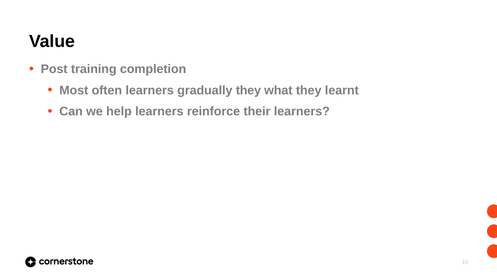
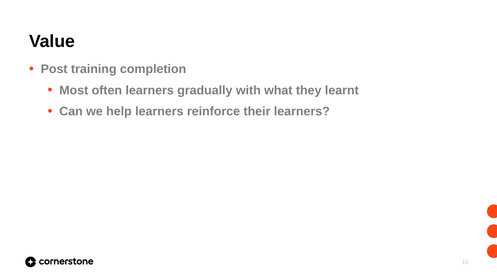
gradually they: they -> with
